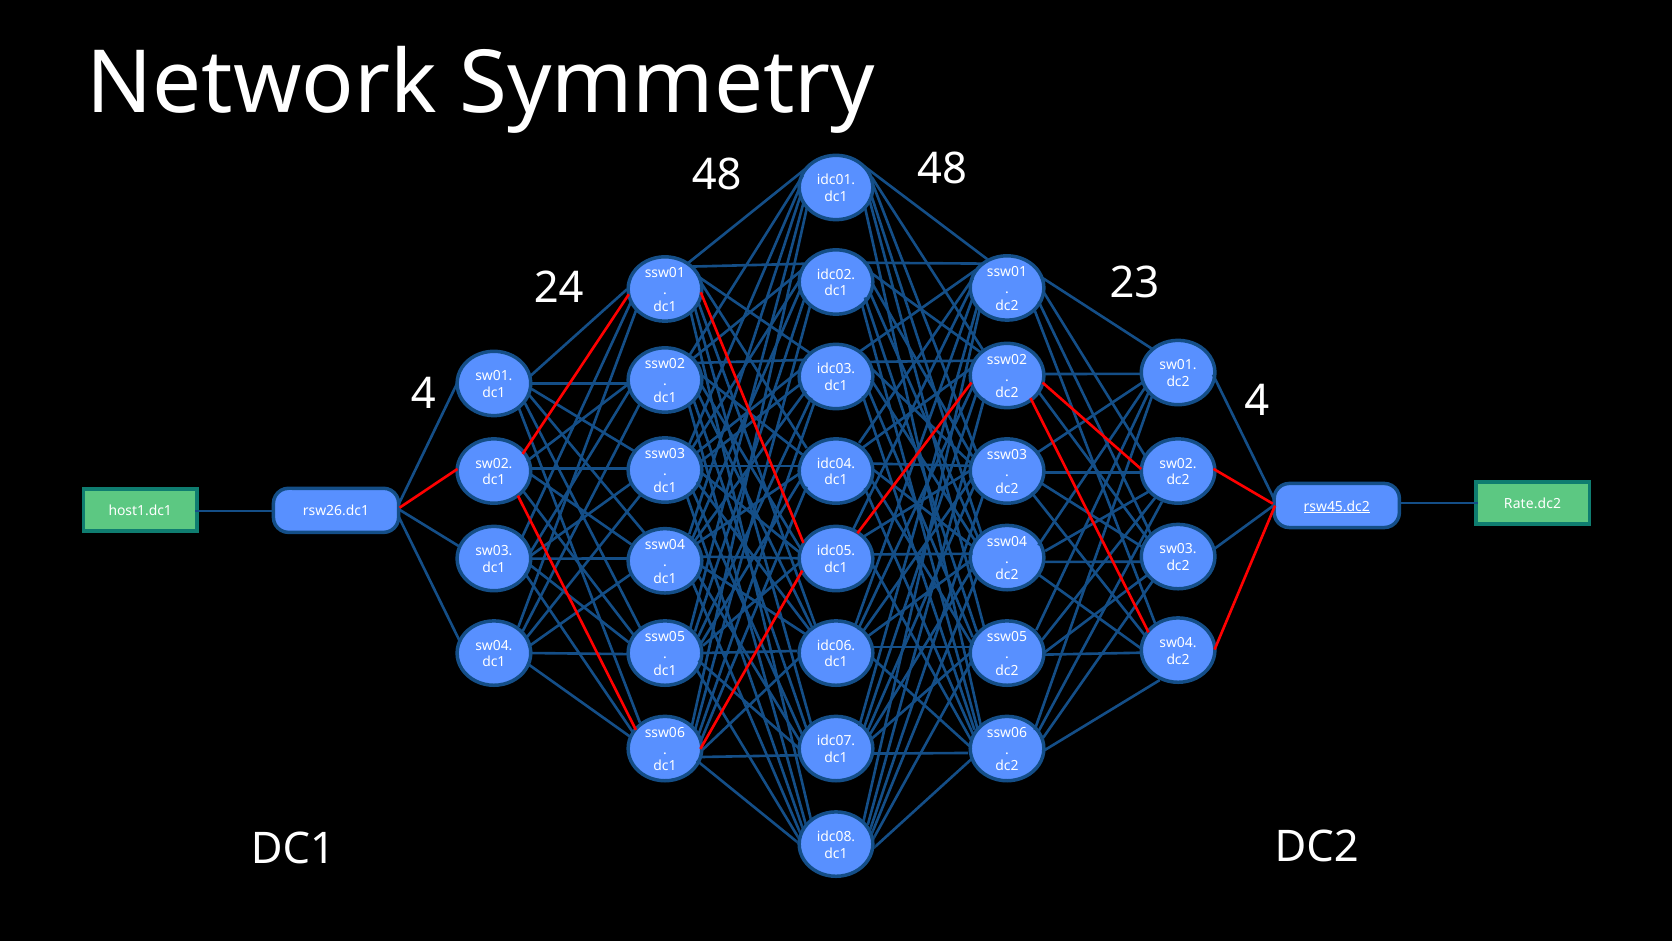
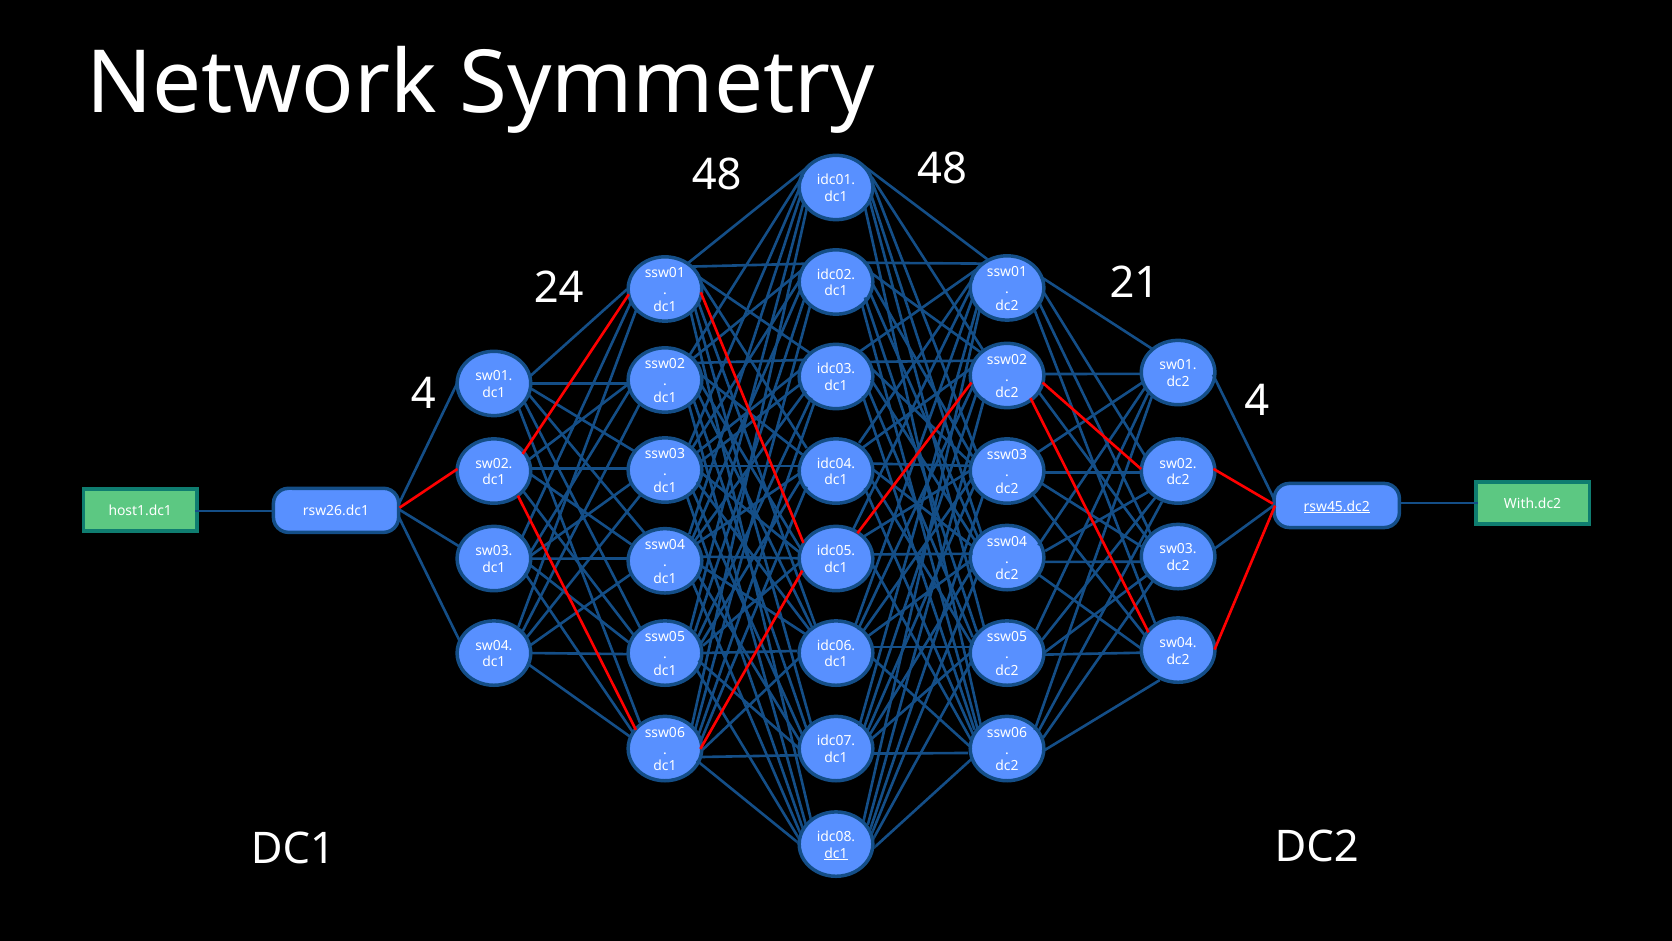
23: 23 -> 21
Rate.dc2: Rate.dc2 -> With.dc2
dc1 at (836, 853) underline: none -> present
